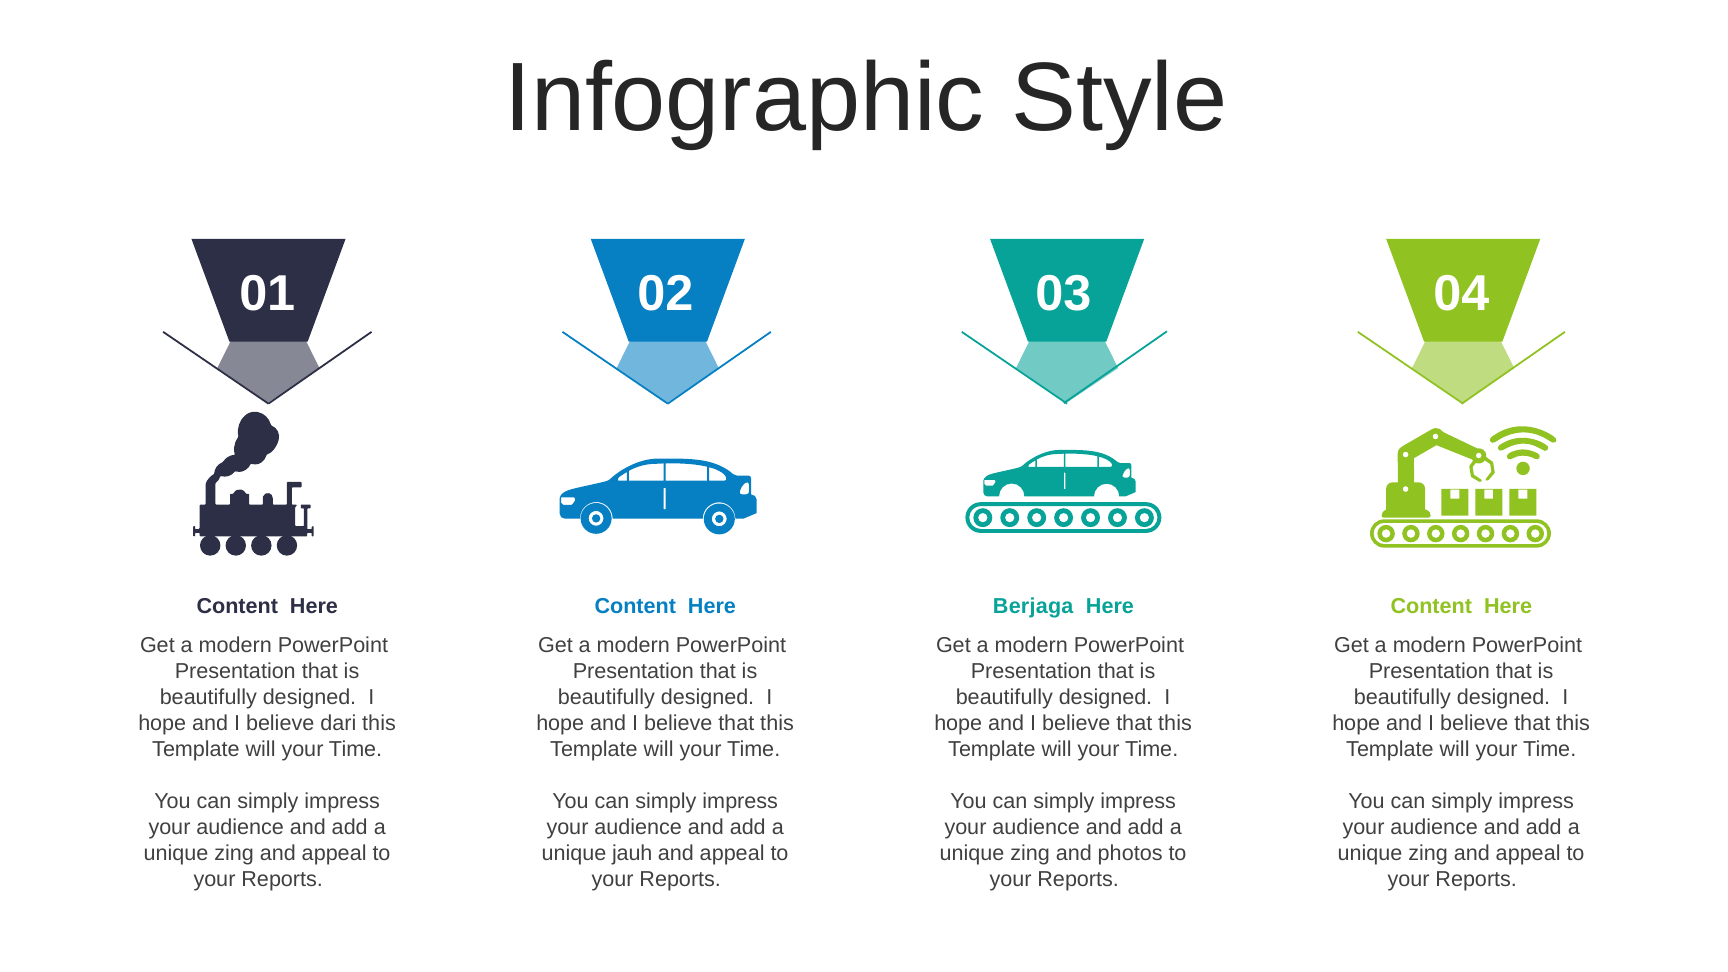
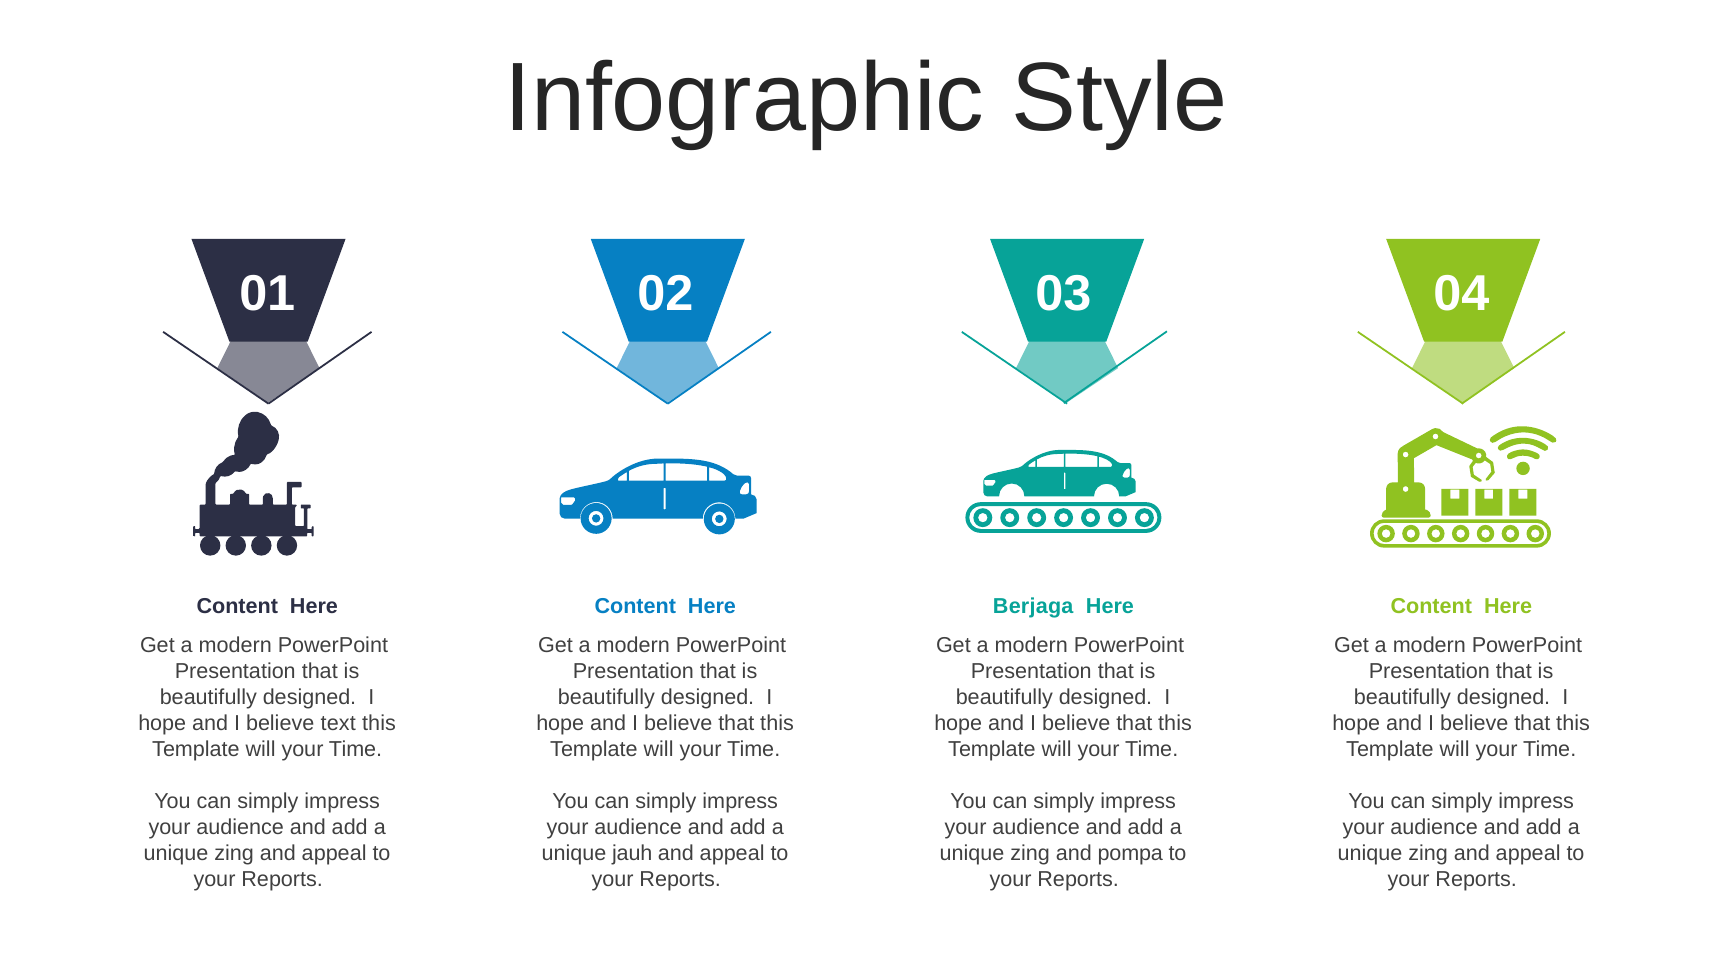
dari: dari -> text
photos: photos -> pompa
